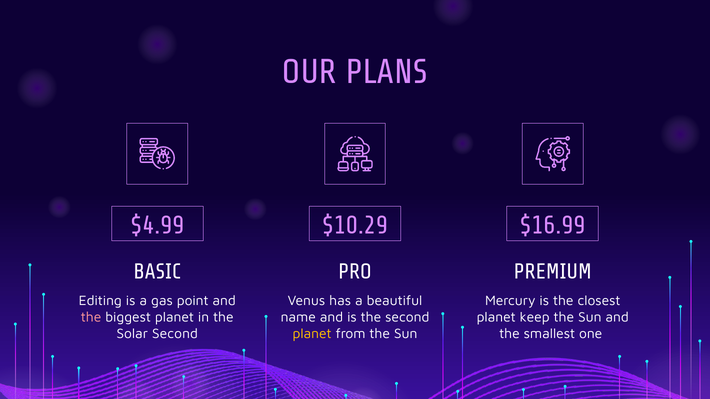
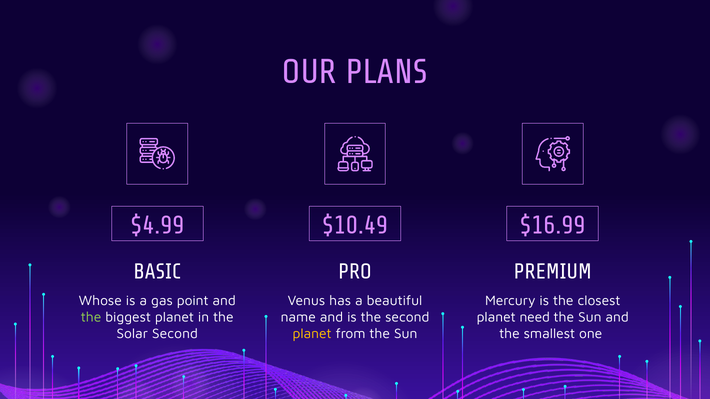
$10.29: $10.29 -> $10.49
Editing: Editing -> Whose
the at (91, 318) colour: pink -> light green
keep: keep -> need
